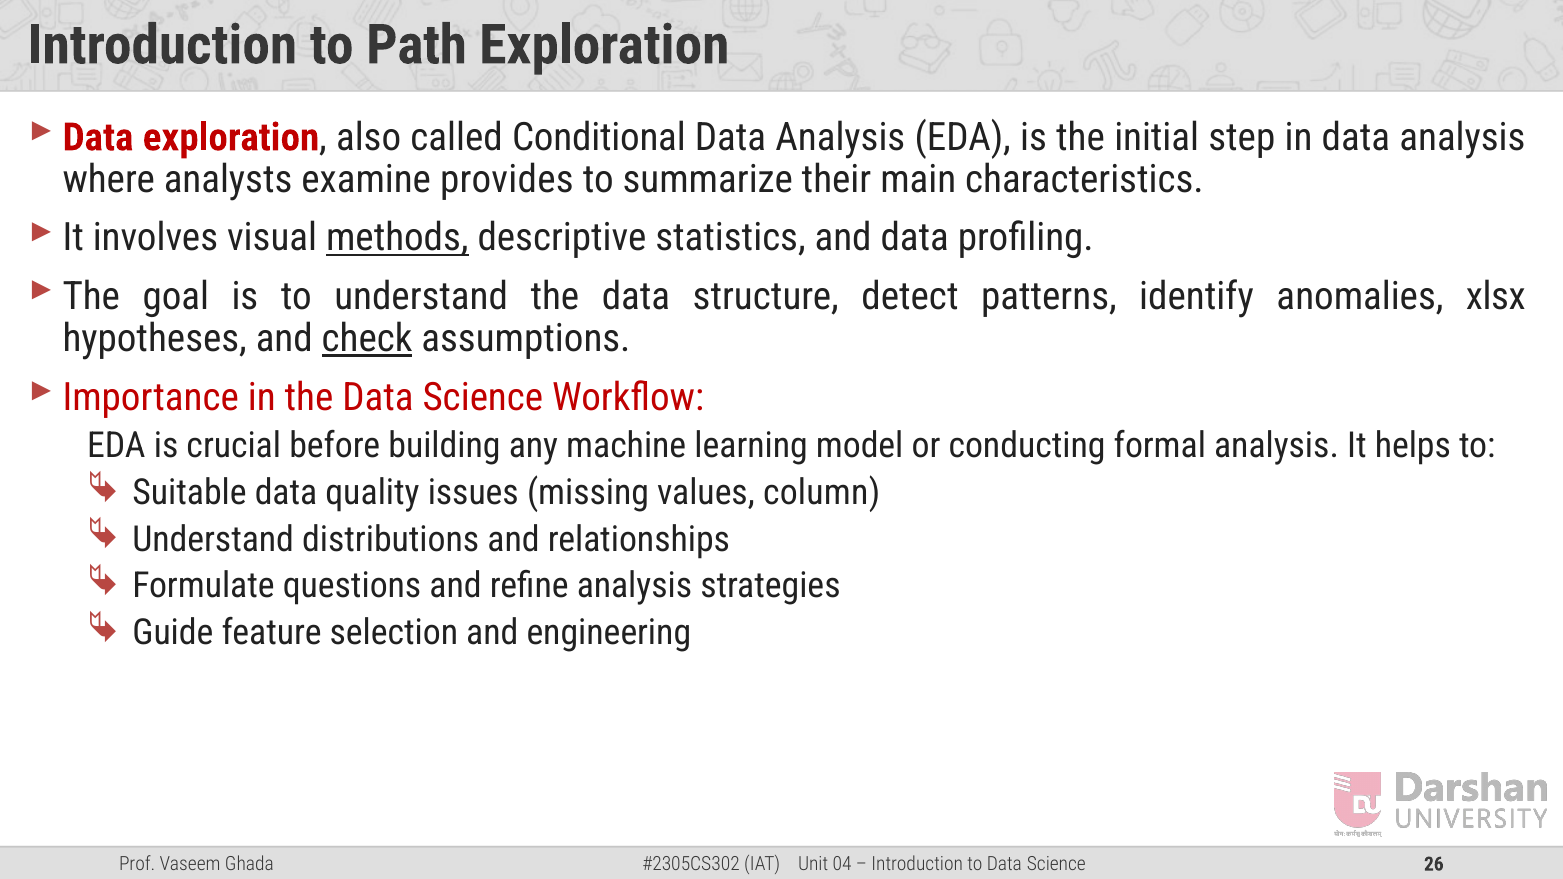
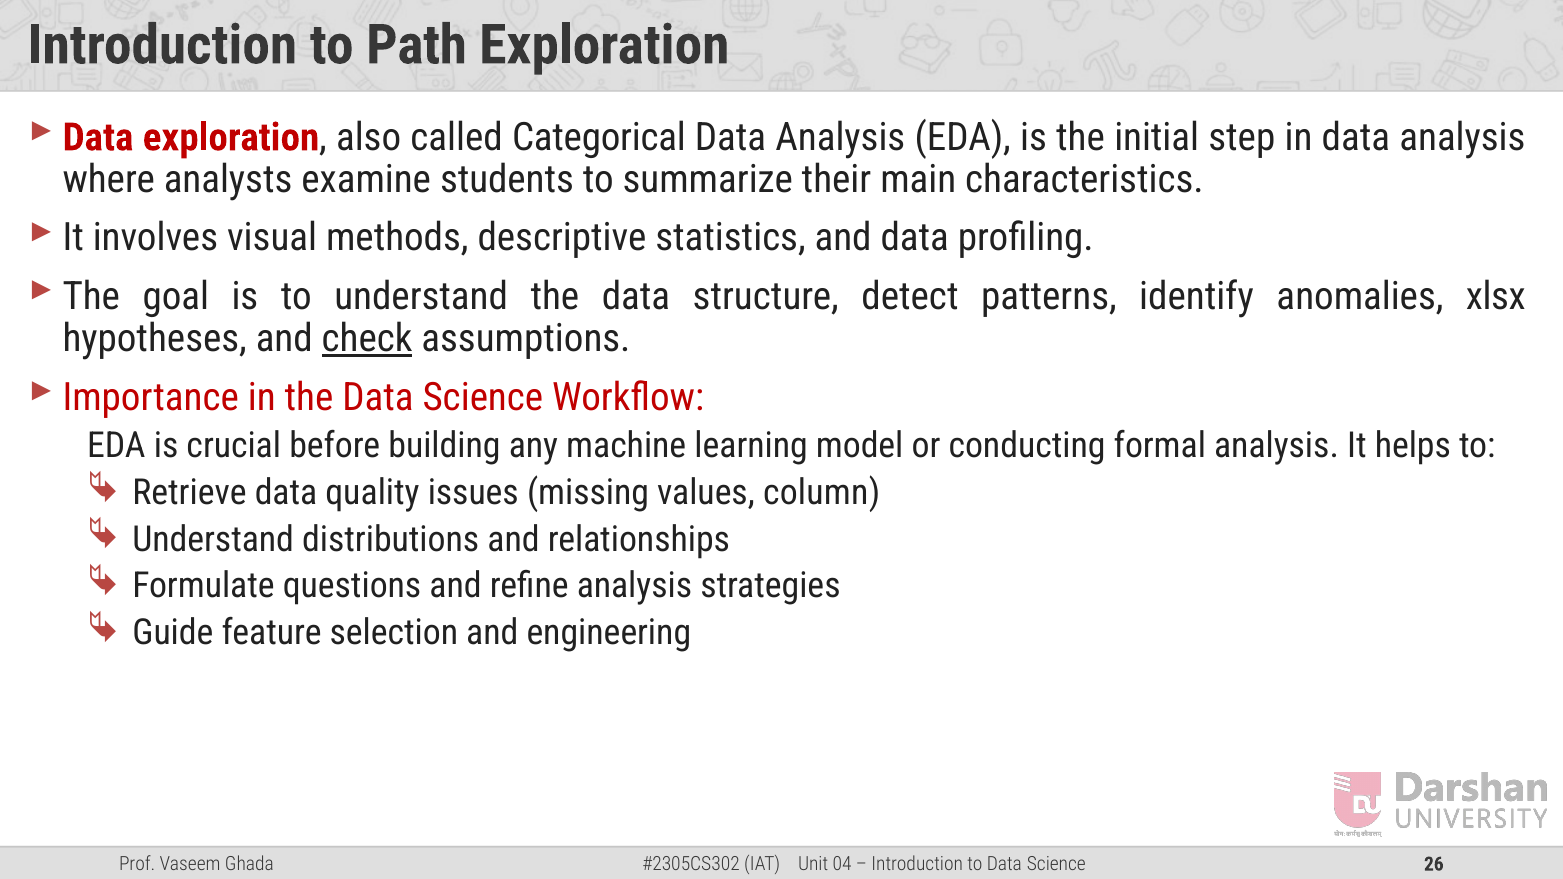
Conditional: Conditional -> Categorical
provides: provides -> students
methods underline: present -> none
Suitable: Suitable -> Retrieve
